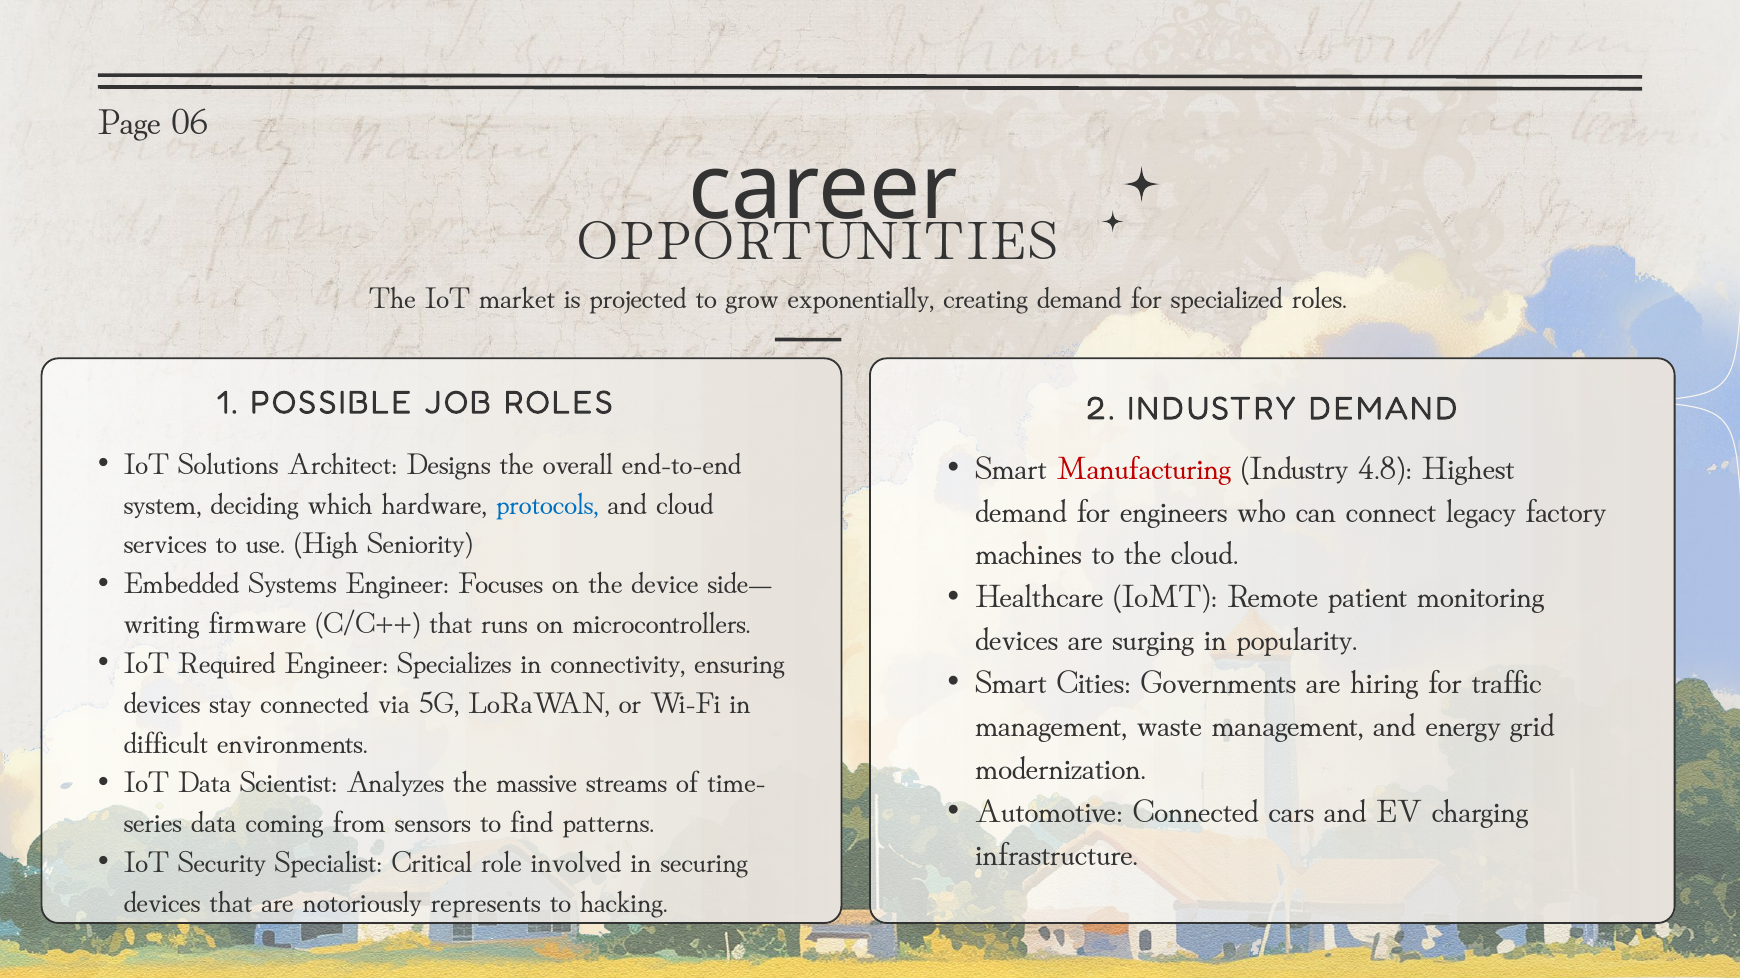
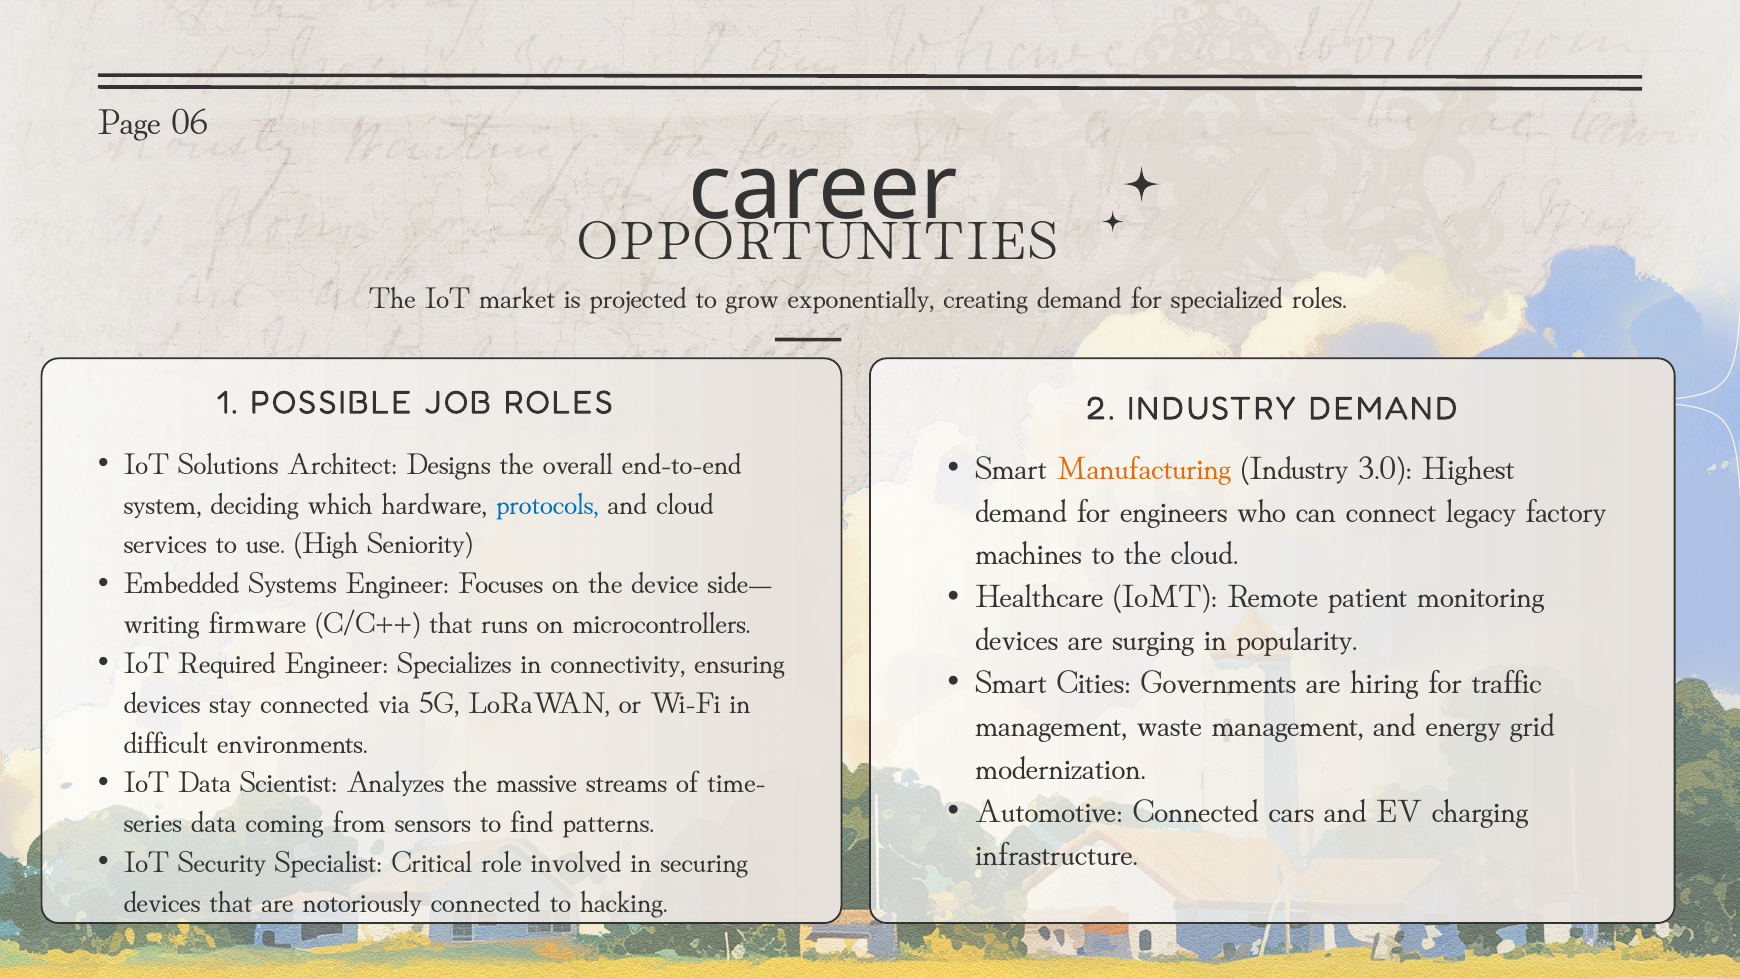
Manufacturing colour: red -> orange
4.8: 4.8 -> 3.0
notoriously represents: represents -> connected
